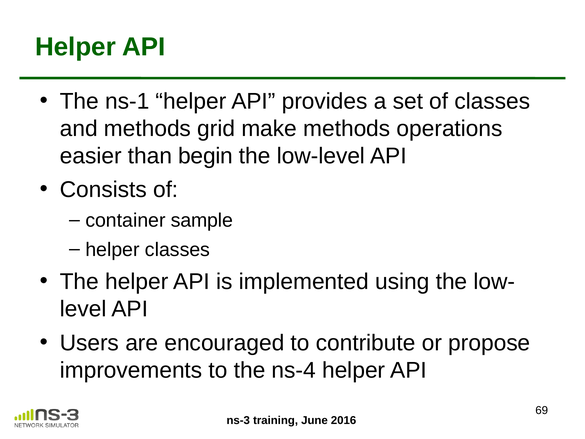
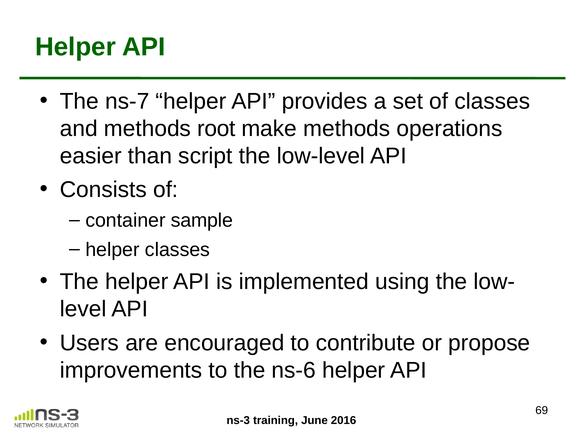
ns-1: ns-1 -> ns-7
grid: grid -> root
begin: begin -> script
ns-4: ns-4 -> ns-6
